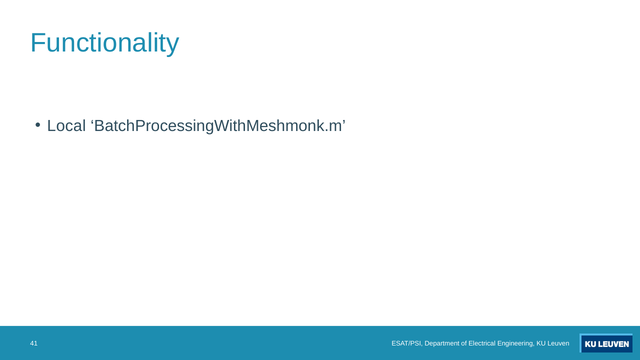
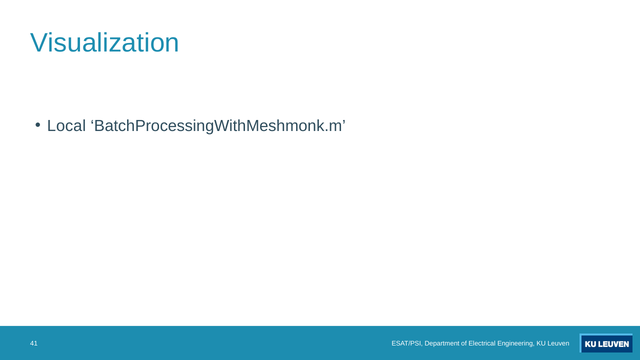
Functionality: Functionality -> Visualization
